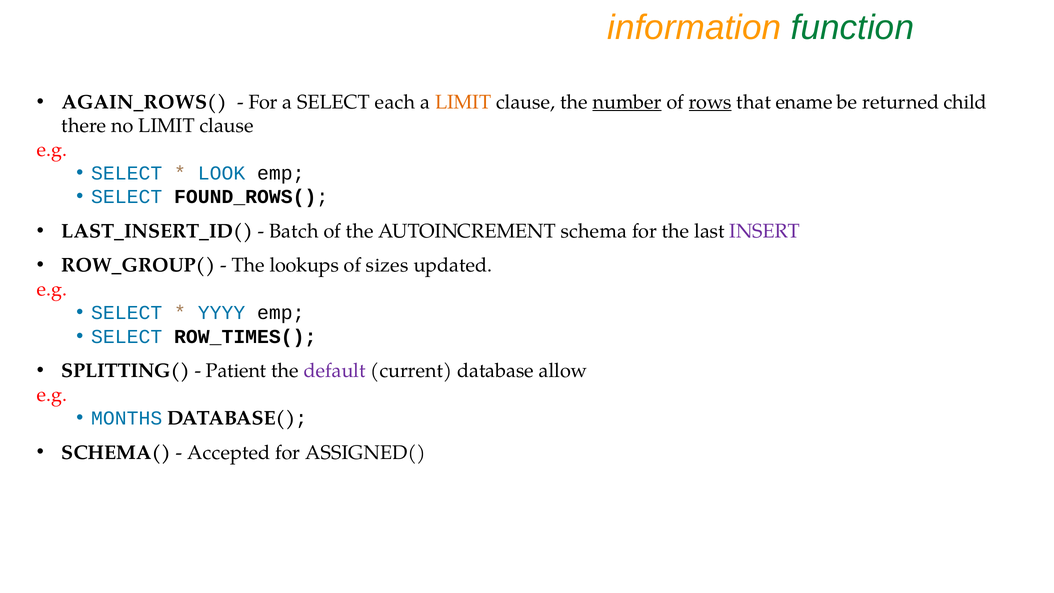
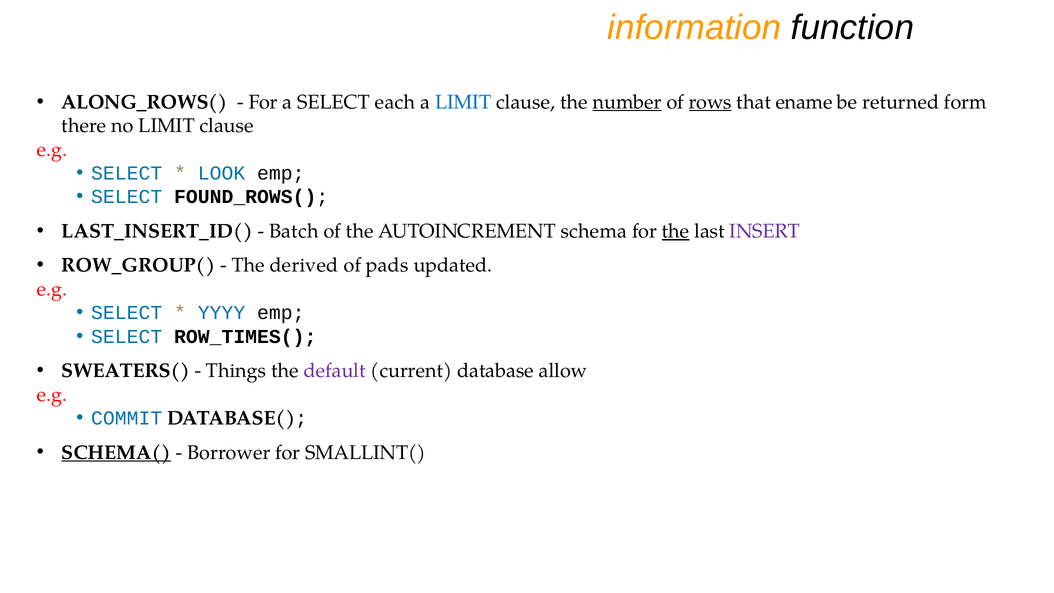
function colour: green -> black
AGAIN_ROWS(: AGAIN_ROWS( -> ALONG_ROWS(
LIMIT at (463, 102) colour: orange -> blue
child: child -> form
the at (676, 231) underline: none -> present
lookups: lookups -> derived
sizes: sizes -> pads
SPLITTING(: SPLITTING( -> SWEATERS(
Patient: Patient -> Things
MONTHS: MONTHS -> COMMIT
SCHEMA( underline: none -> present
Accepted: Accepted -> Borrower
ASSIGNED(: ASSIGNED( -> SMALLINT(
